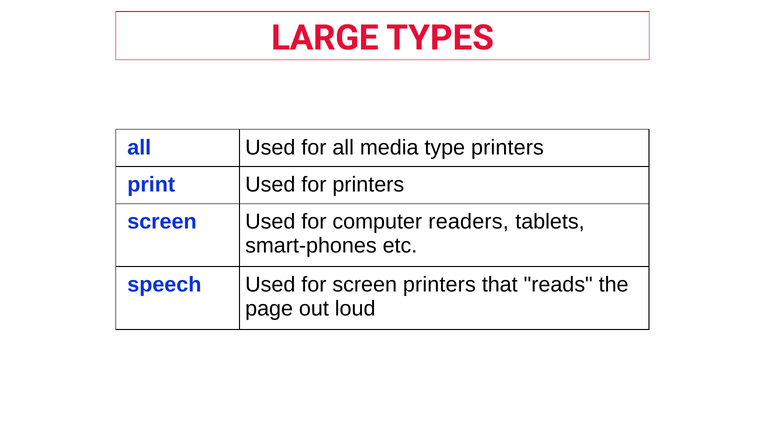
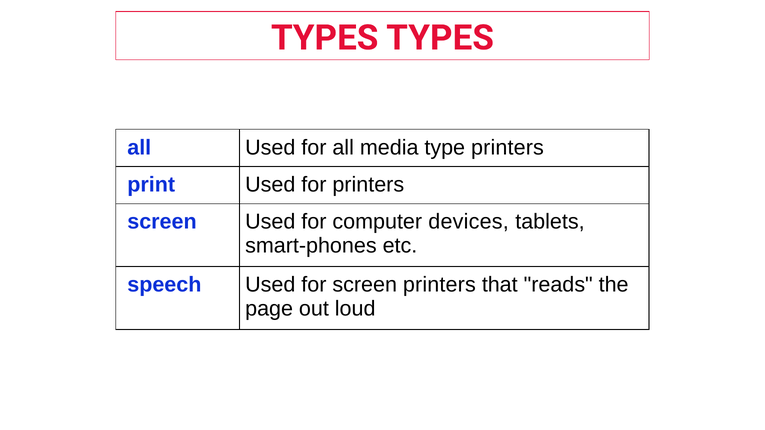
LARGE at (325, 38): LARGE -> TYPES
readers: readers -> devices
